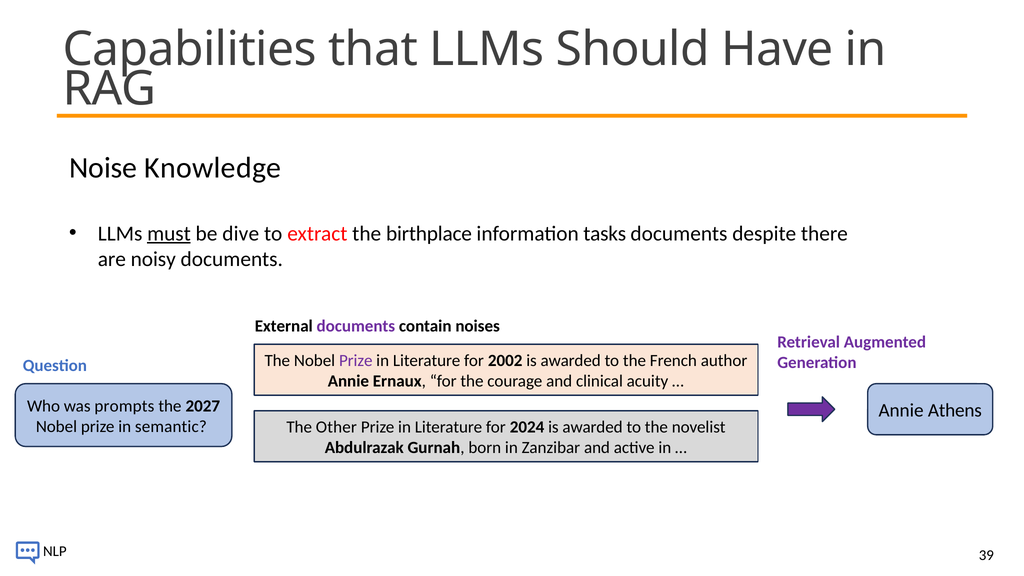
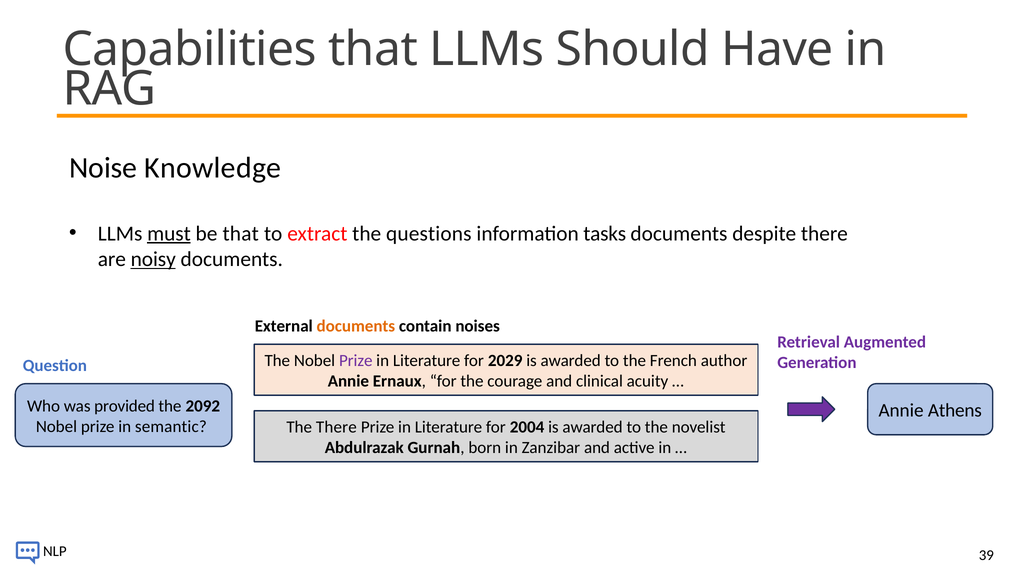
be dive: dive -> that
birthplace: birthplace -> questions
noisy underline: none -> present
documents at (356, 326) colour: purple -> orange
2002: 2002 -> 2029
prompts: prompts -> provided
2027: 2027 -> 2092
The Other: Other -> There
2024: 2024 -> 2004
